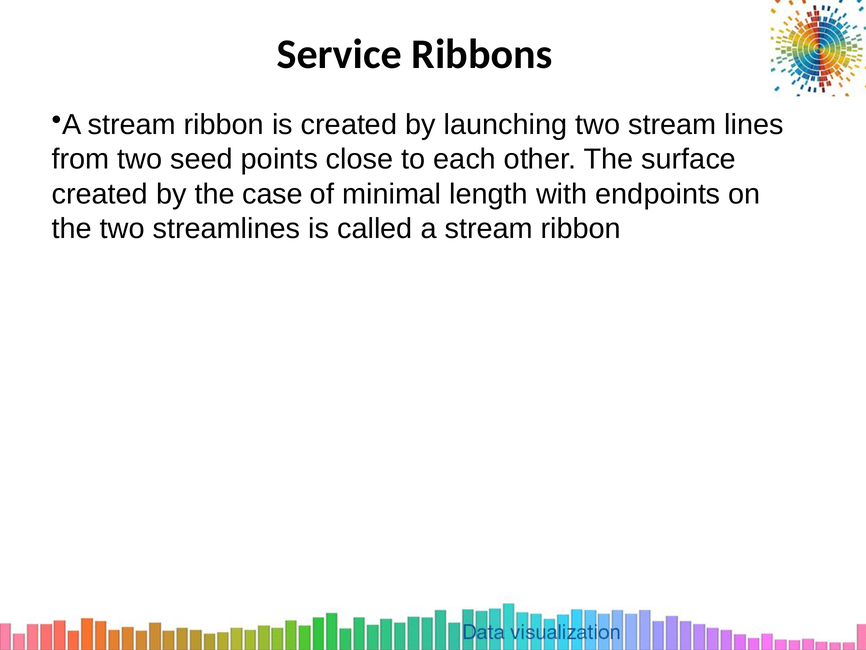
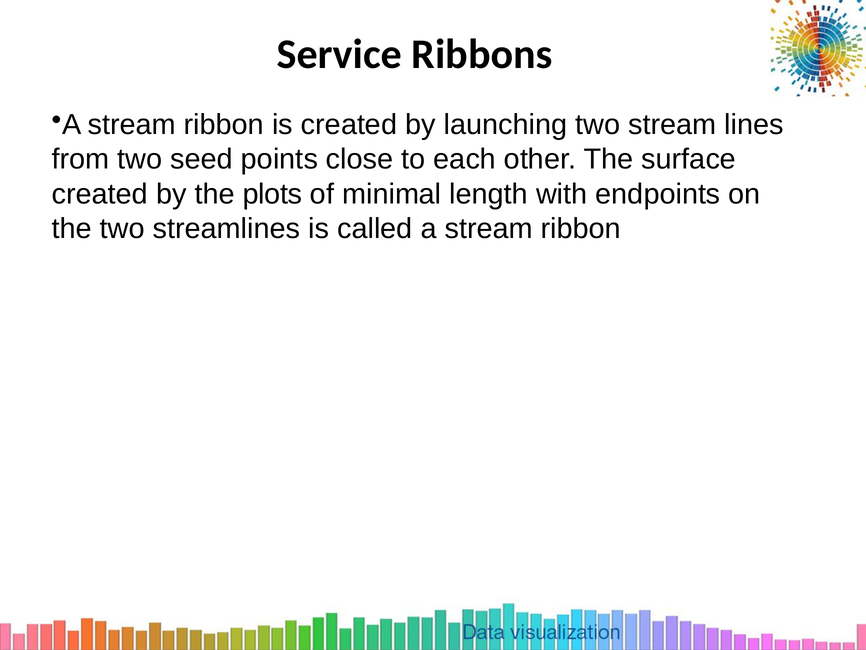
case: case -> plots
